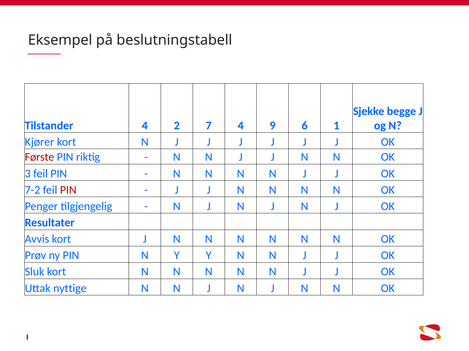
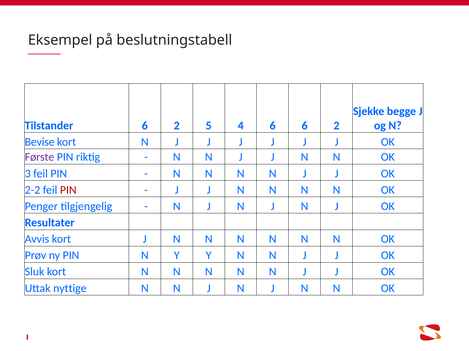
Tilstander 4: 4 -> 6
7: 7 -> 5
4 9: 9 -> 6
1 at (337, 126): 1 -> 2
Kjører: Kjører -> Bevise
Første colour: red -> purple
7-2: 7-2 -> 2-2
